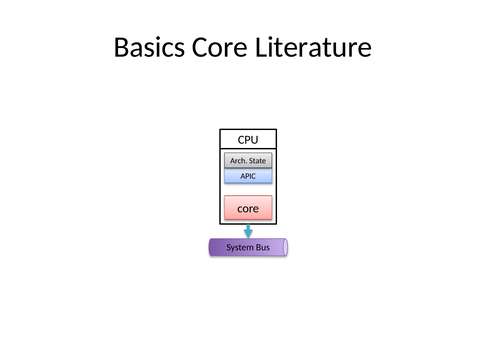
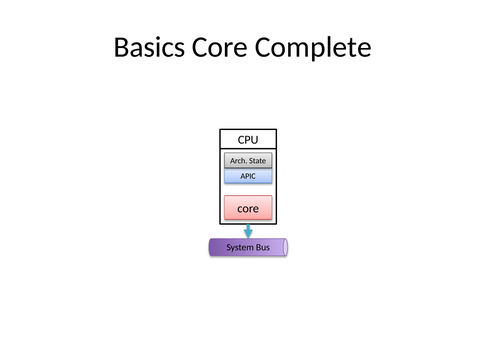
Literature: Literature -> Complete
